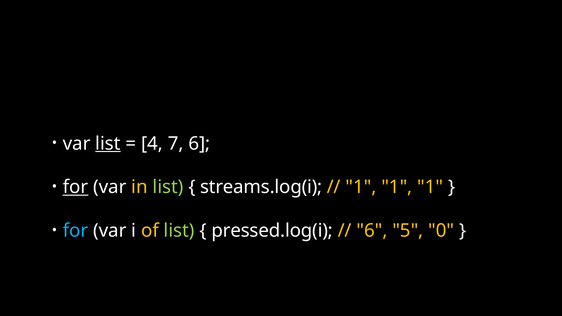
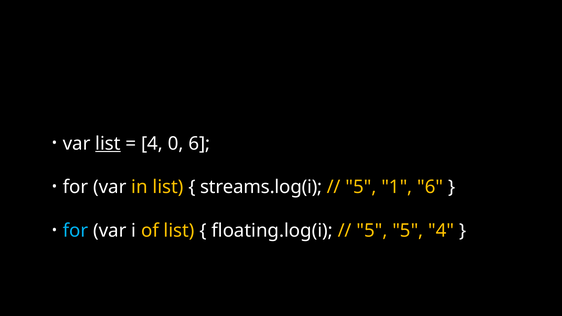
7: 7 -> 0
for at (75, 187) underline: present -> none
list at (168, 187) colour: light green -> yellow
1 at (361, 187): 1 -> 5
1 at (430, 187): 1 -> 6
list at (179, 231) colour: light green -> yellow
pressed.log(i: pressed.log(i -> floating.log(i
6 at (372, 231): 6 -> 5
5 0: 0 -> 4
